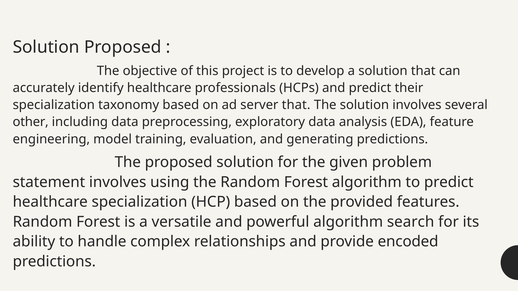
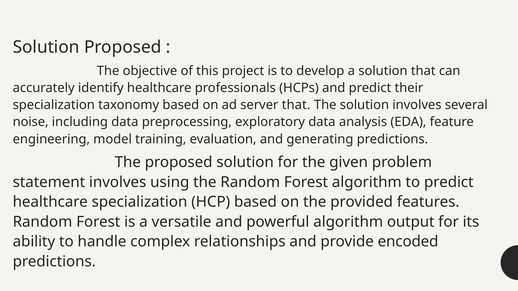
other: other -> noise
search: search -> output
